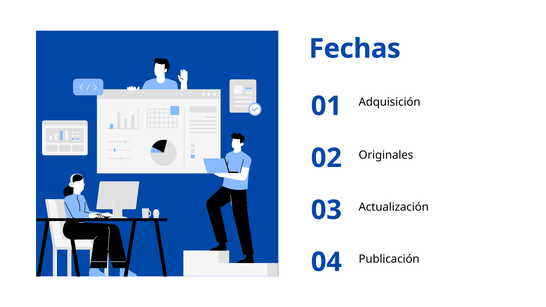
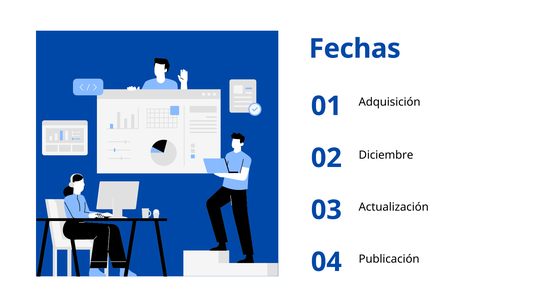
Originales: Originales -> Diciembre
